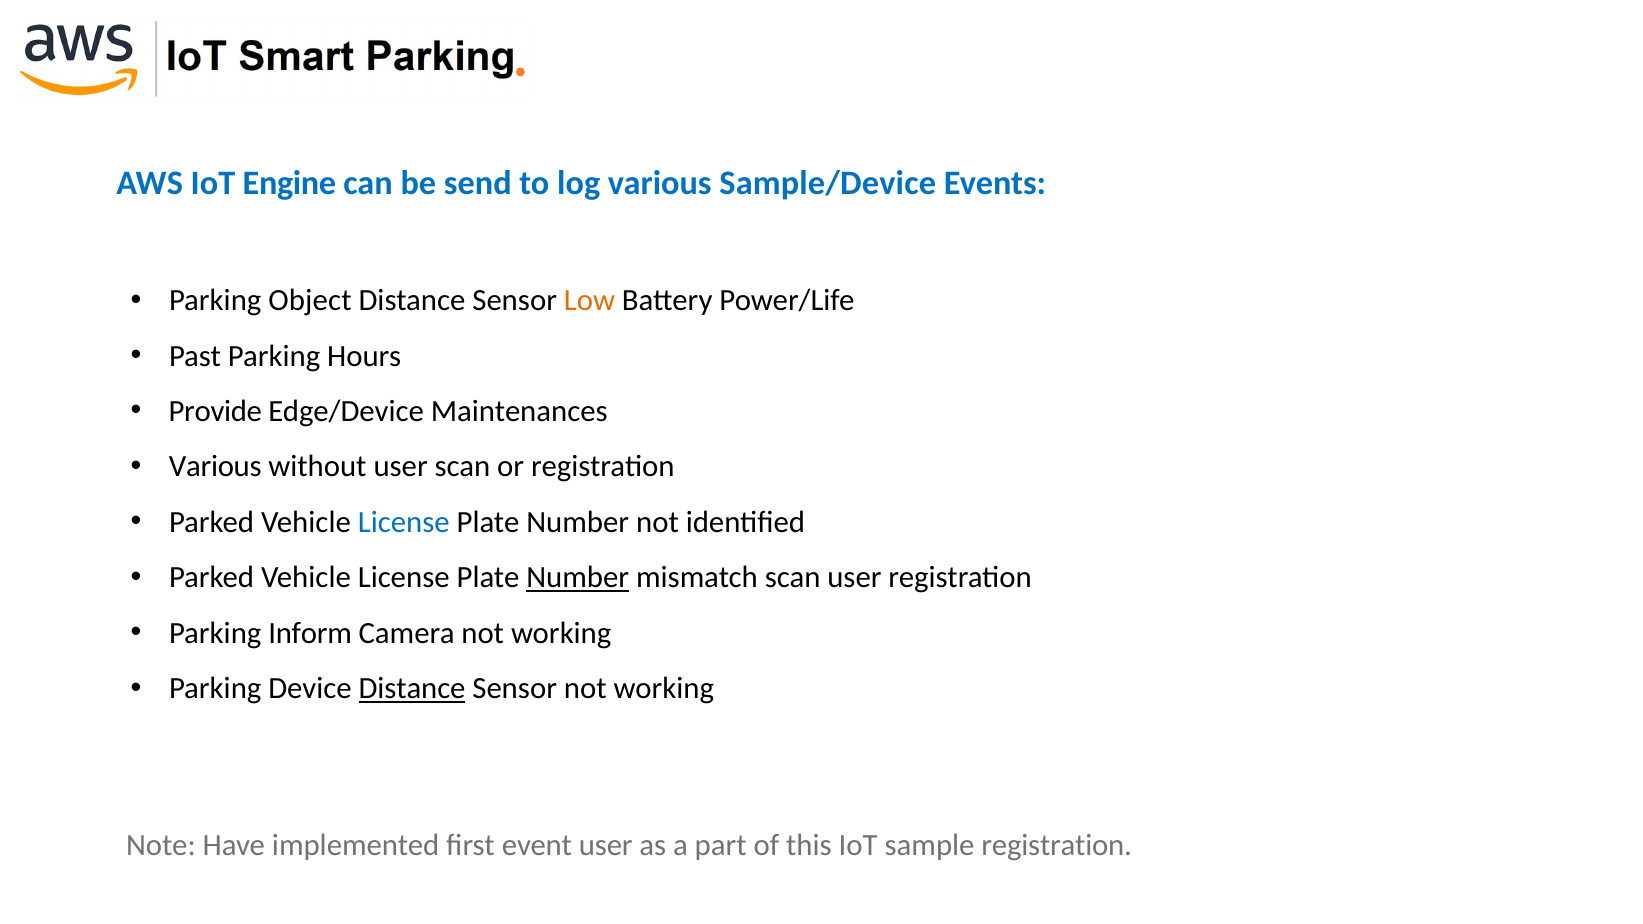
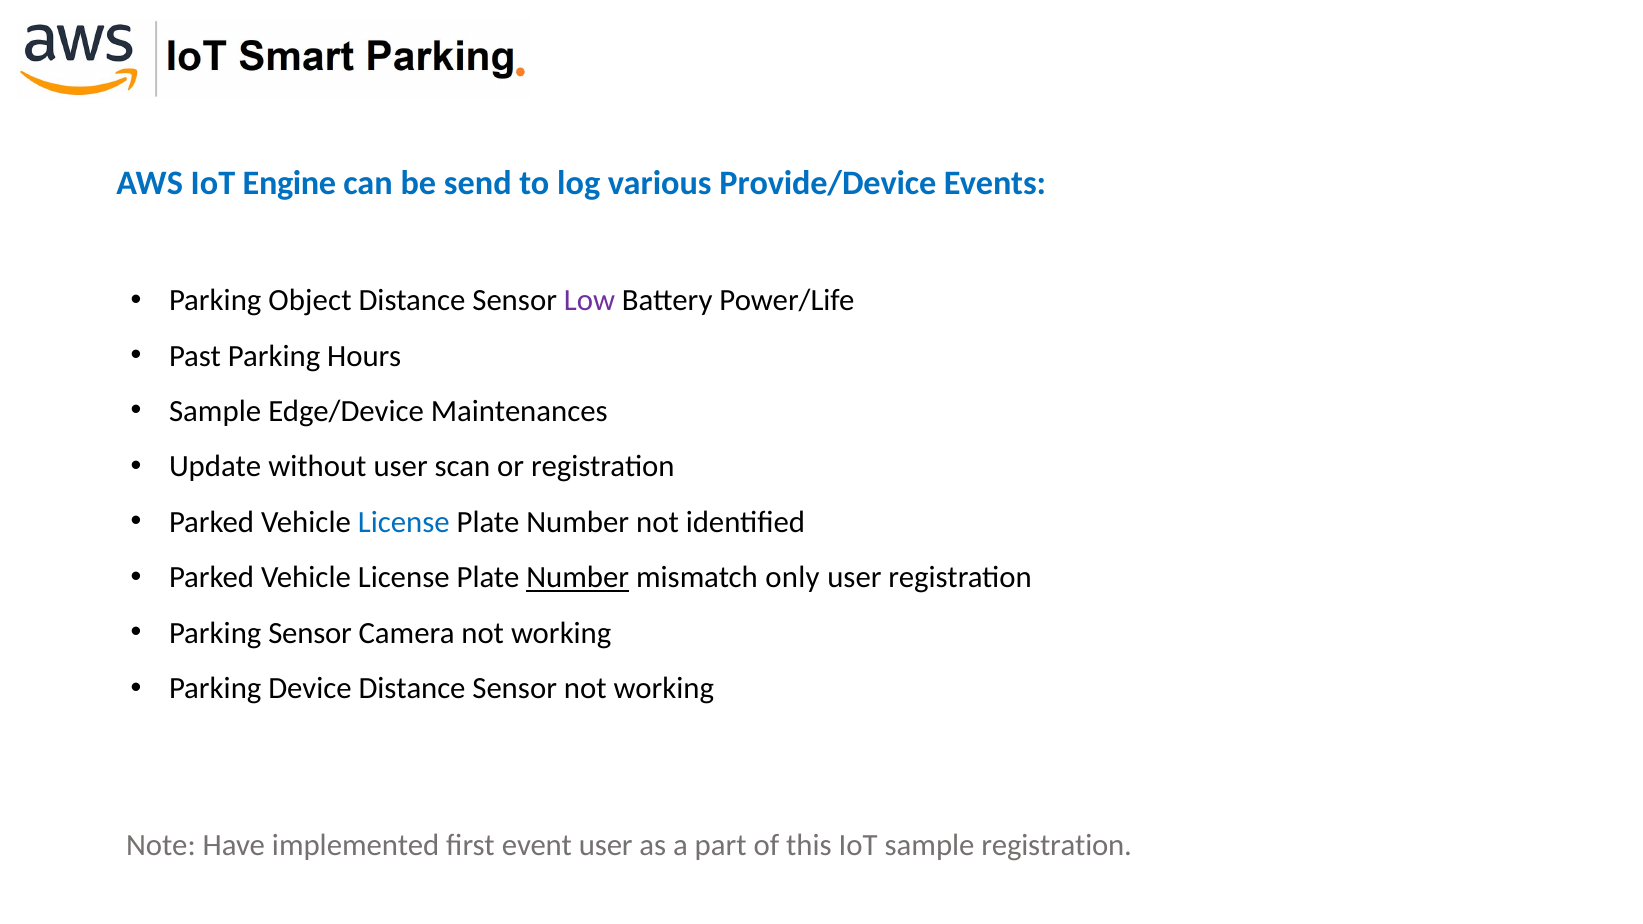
Sample/Device: Sample/Device -> Provide/Device
Low colour: orange -> purple
Provide at (215, 411): Provide -> Sample
Various at (215, 467): Various -> Update
mismatch scan: scan -> only
Parking Inform: Inform -> Sensor
Distance at (412, 689) underline: present -> none
